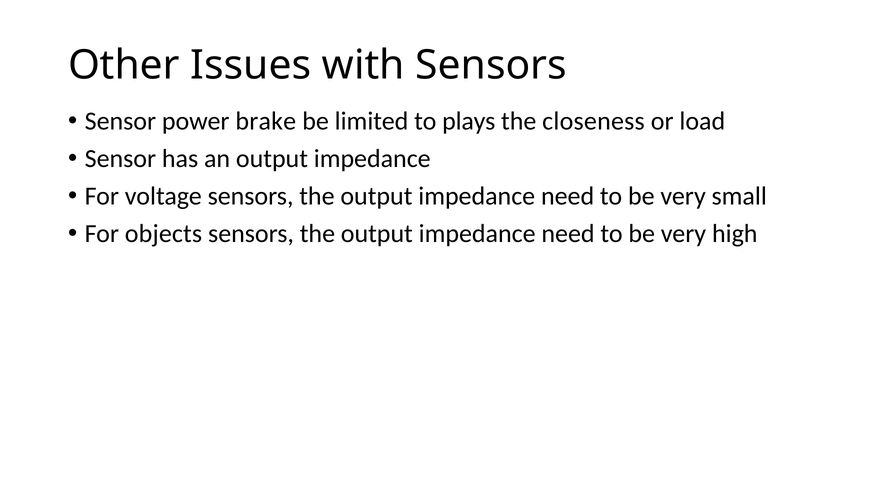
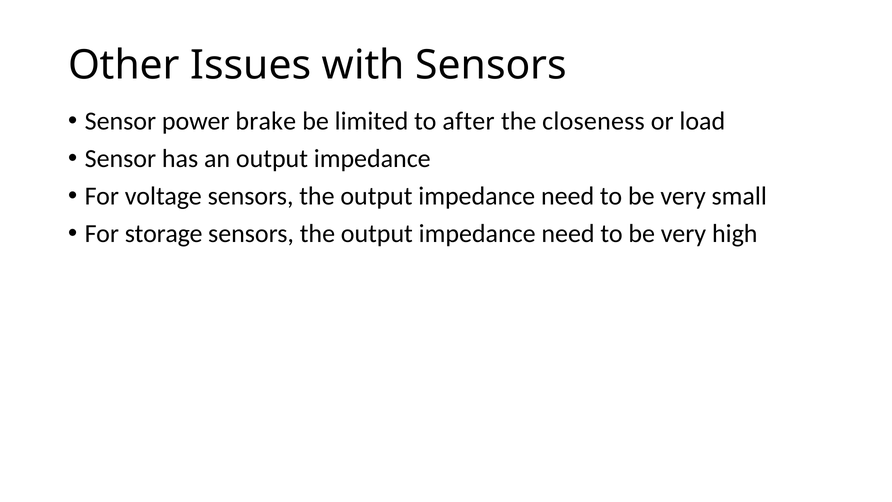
plays: plays -> after
objects: objects -> storage
